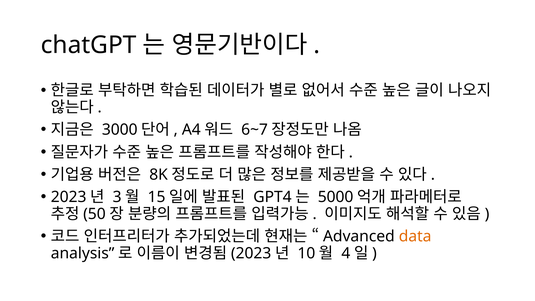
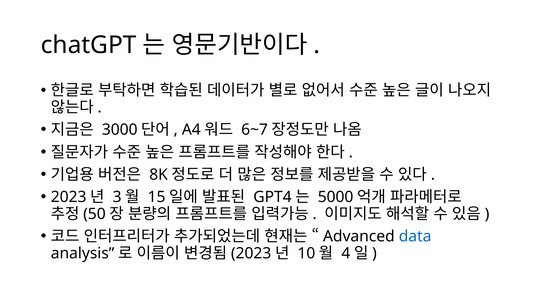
data colour: orange -> blue
